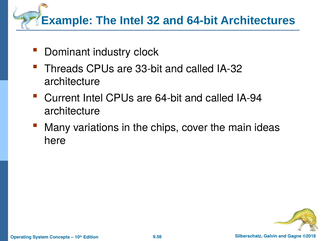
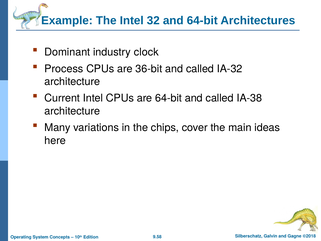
Threads: Threads -> Process
33-bit: 33-bit -> 36-bit
IA-94: IA-94 -> IA-38
